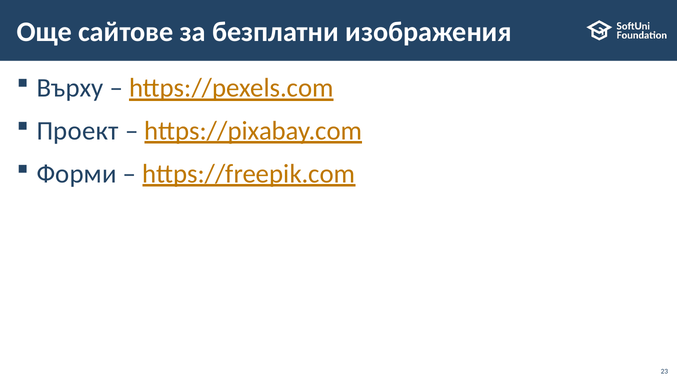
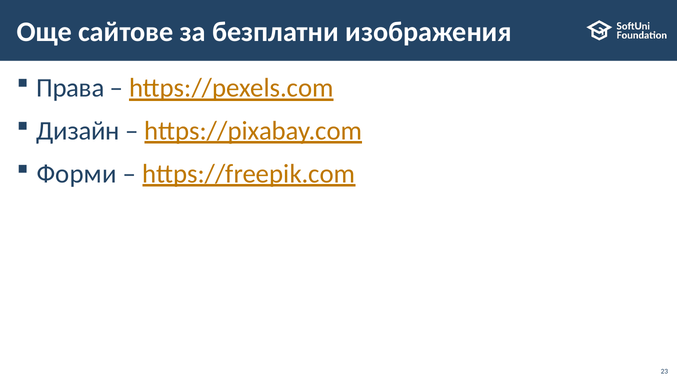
Върху: Върху -> Права
Проект: Проект -> Дизайн
